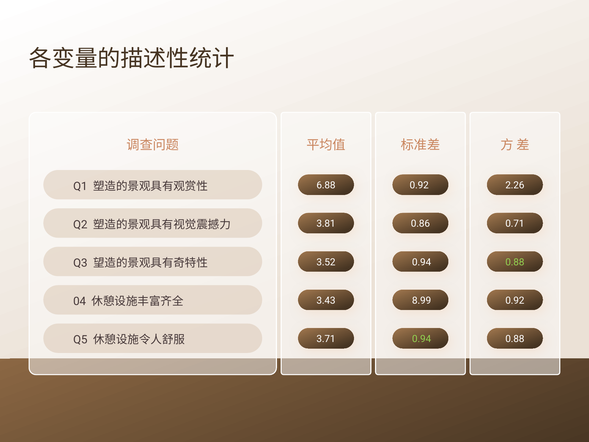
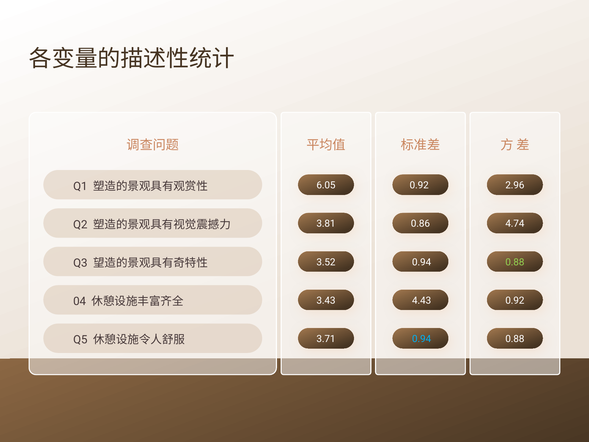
6.88: 6.88 -> 6.05
2.26: 2.26 -> 2.96
0.71: 0.71 -> 4.74
8.99: 8.99 -> 4.43
0.94 at (422, 339) colour: light green -> light blue
